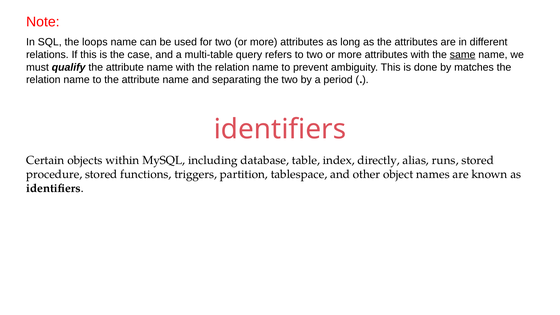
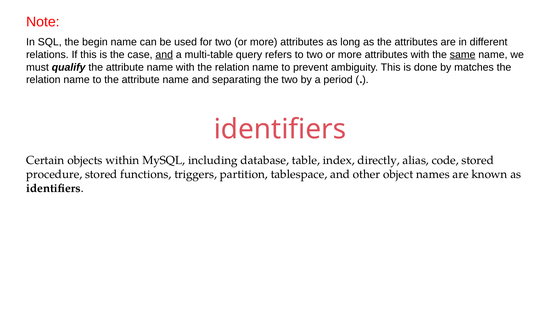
loops: loops -> begin
and at (164, 55) underline: none -> present
runs: runs -> code
